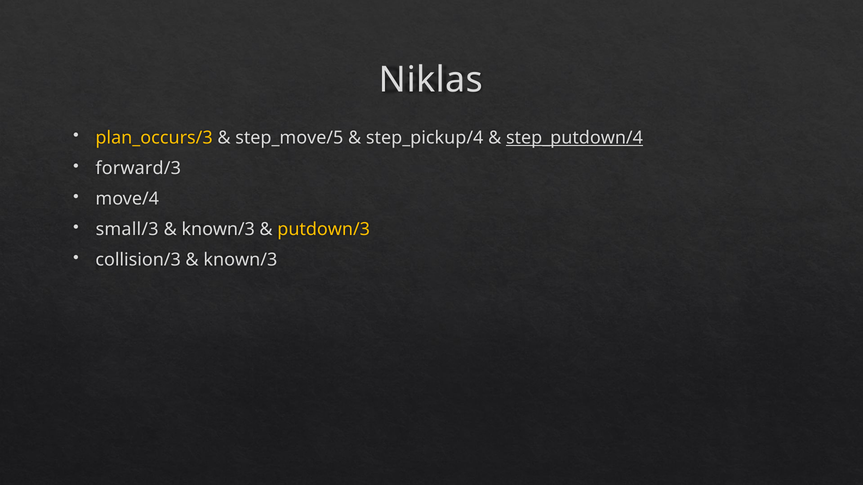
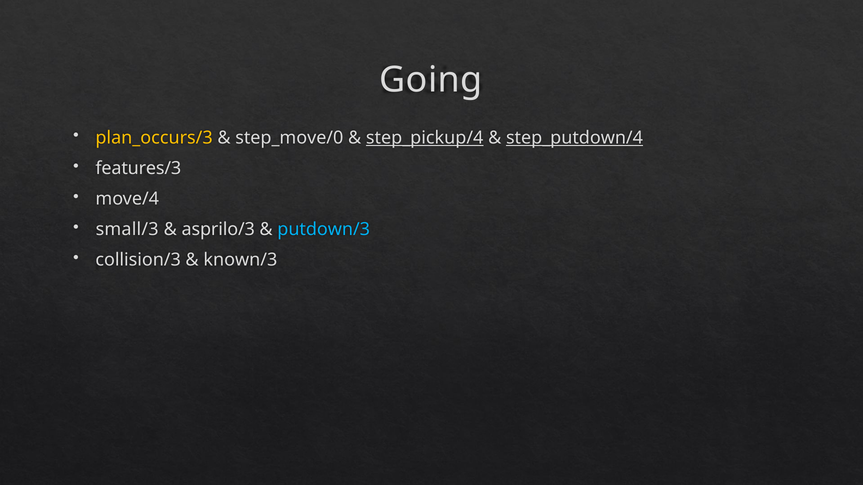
Niklas: Niklas -> Going
step_move/5: step_move/5 -> step_move/0
step_pickup/4 underline: none -> present
forward/3: forward/3 -> features/3
known/3 at (218, 230): known/3 -> asprilo/3
putdown/3 colour: yellow -> light blue
